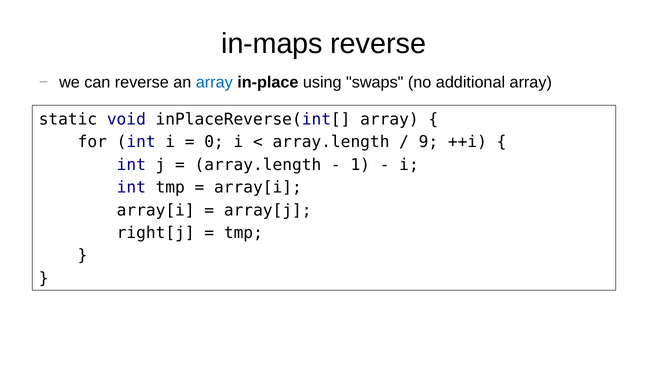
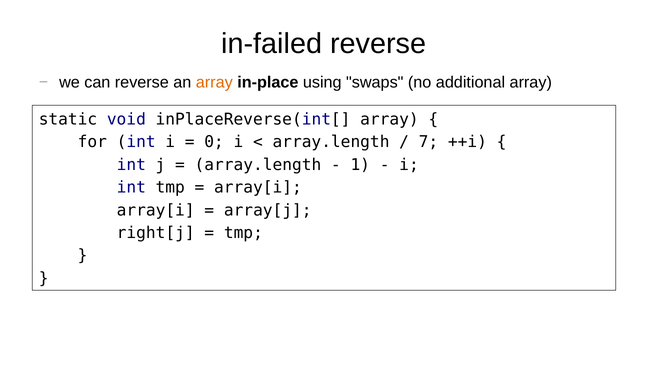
in-maps: in-maps -> in-failed
array at (214, 82) colour: blue -> orange
9: 9 -> 7
